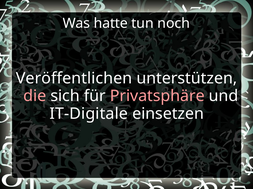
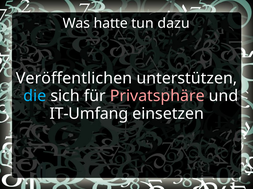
noch: noch -> dazu
die colour: pink -> light blue
IT-Digitale: IT-Digitale -> IT-Umfang
